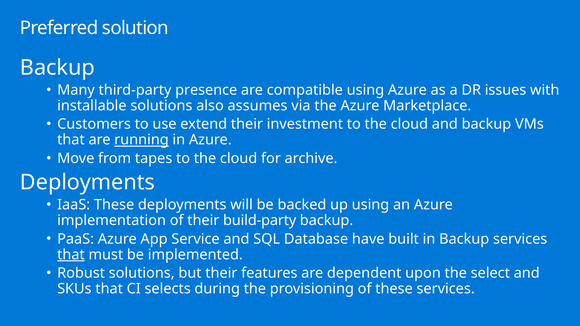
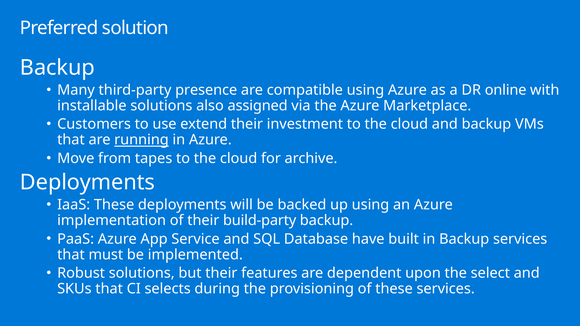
issues: issues -> online
assumes: assumes -> assigned
that at (71, 255) underline: present -> none
